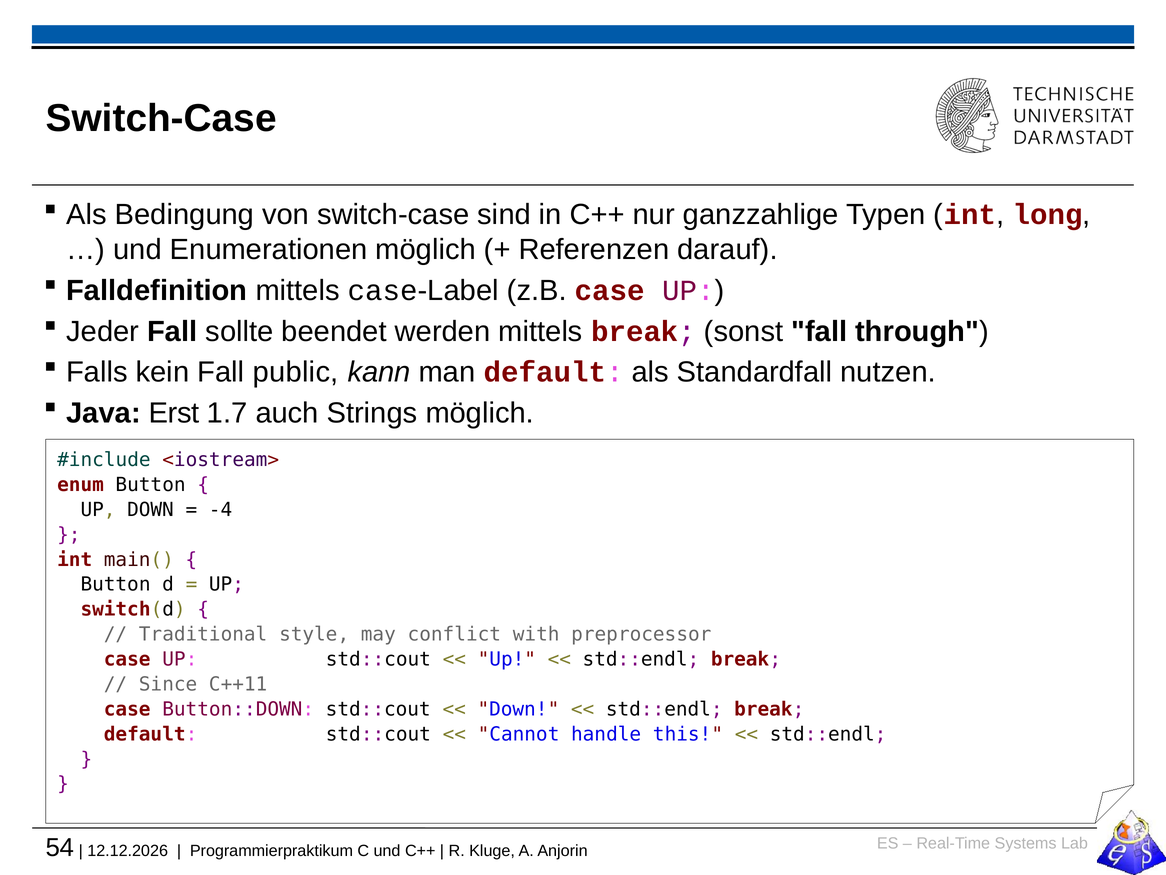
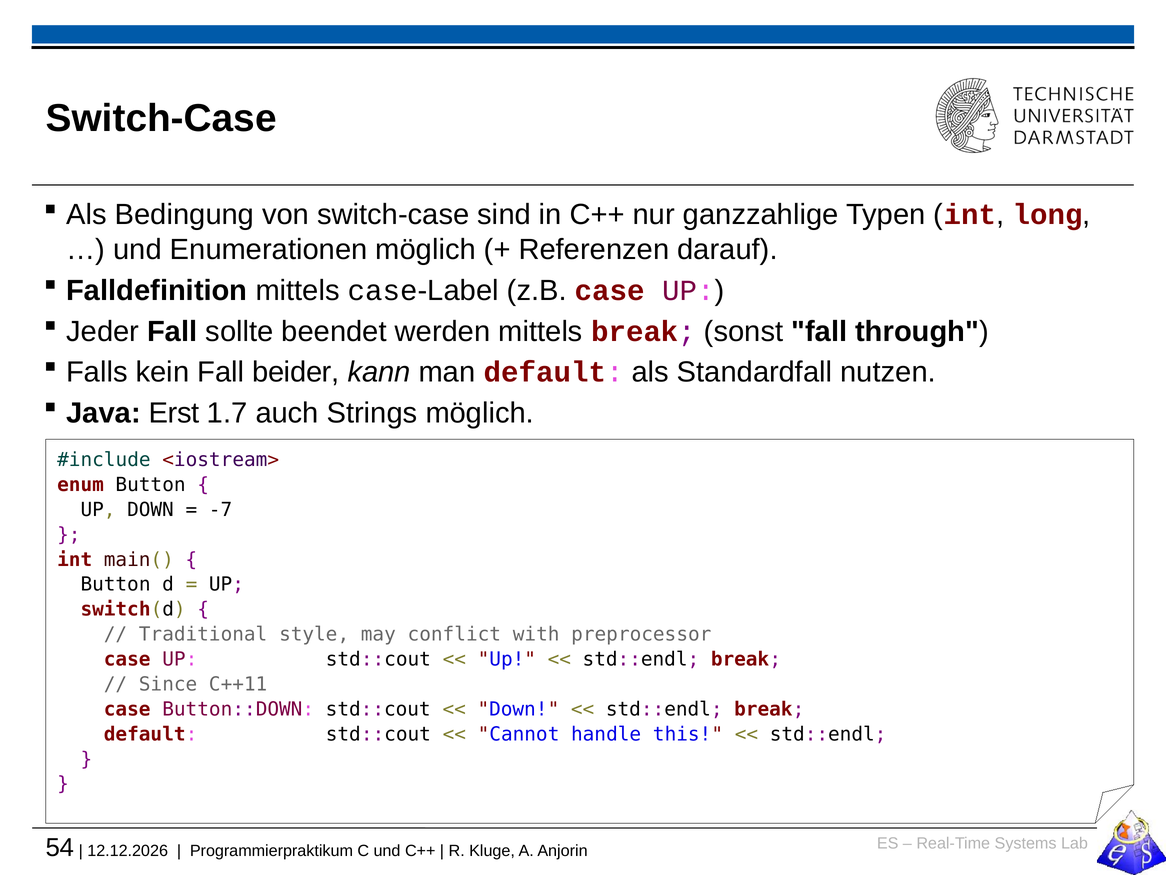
public: public -> beider
-4: -4 -> -7
